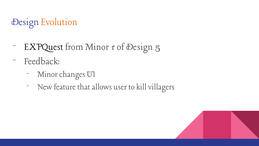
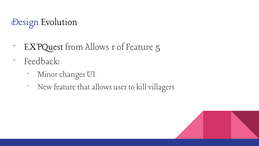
Evolution colour: orange -> black
from Minor: Minor -> Allows
of Design: Design -> Feature
